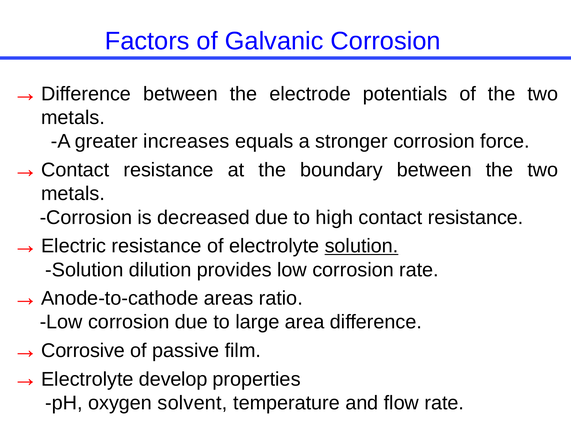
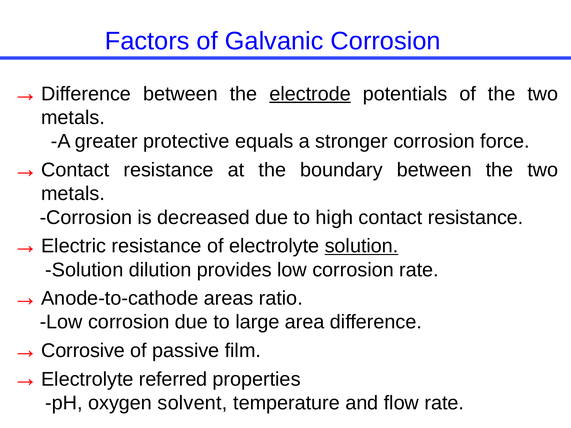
electrode underline: none -> present
increases: increases -> protective
develop: develop -> referred
